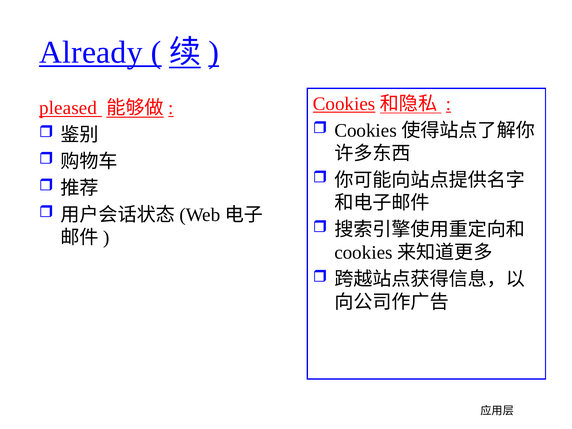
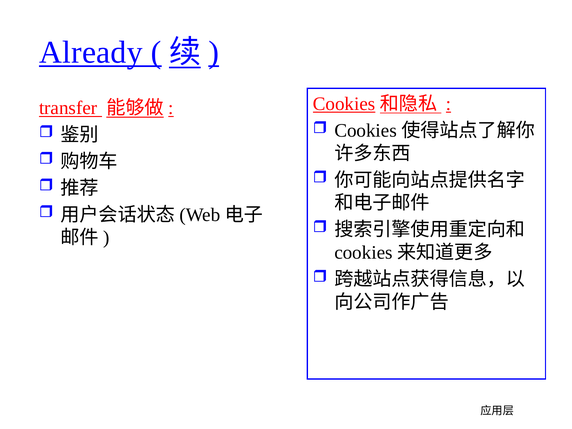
pleased: pleased -> transfer
